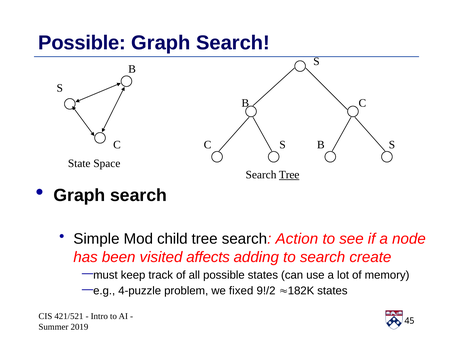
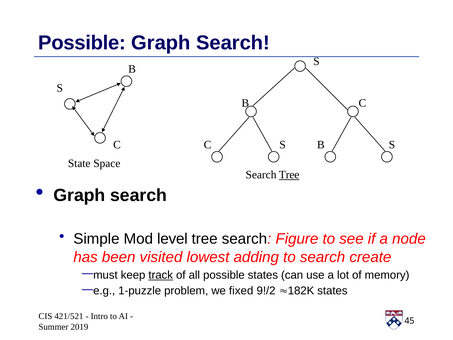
child: child -> level
Action: Action -> Figure
affects: affects -> lowest
track underline: none -> present
4-puzzle: 4-puzzle -> 1-puzzle
